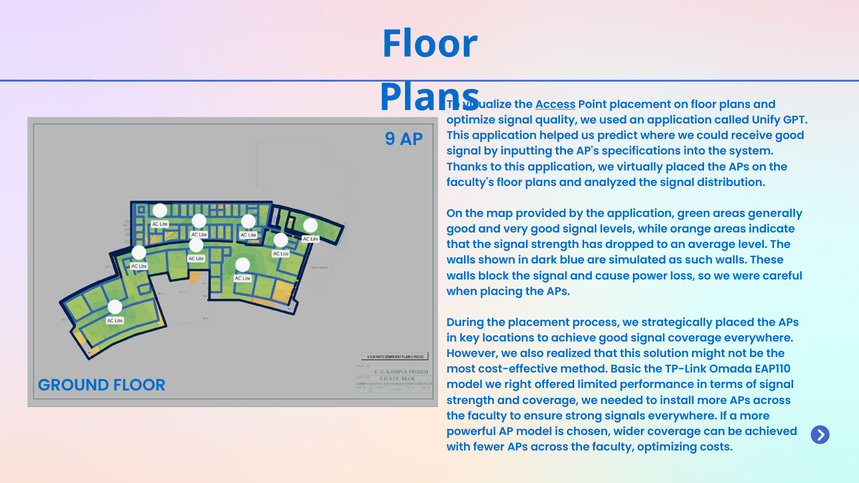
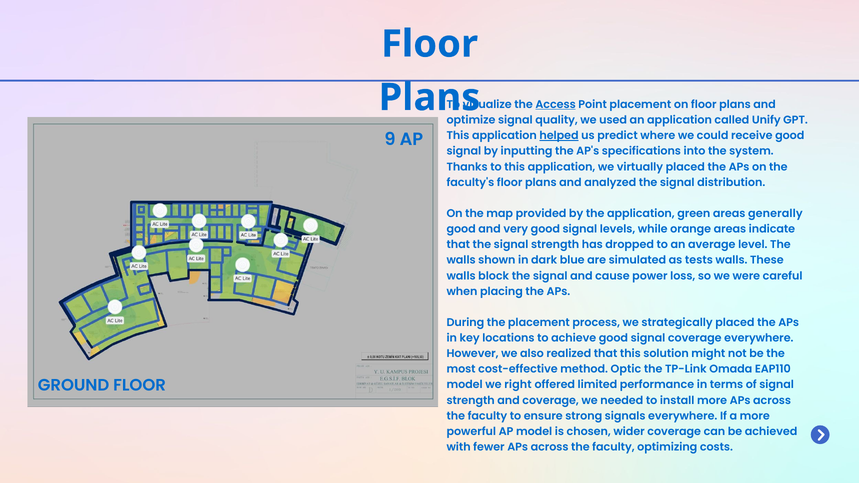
helped underline: none -> present
such: such -> tests
Basic: Basic -> Optic
